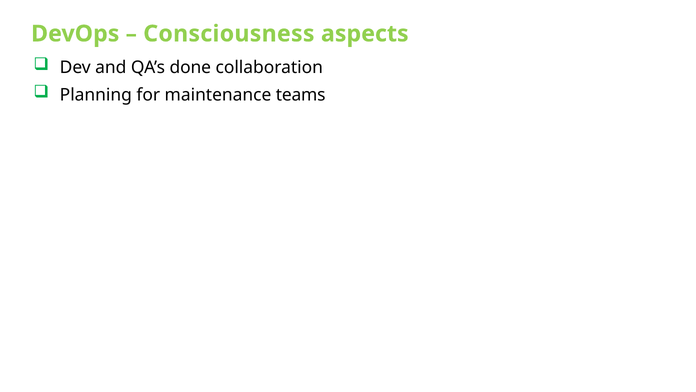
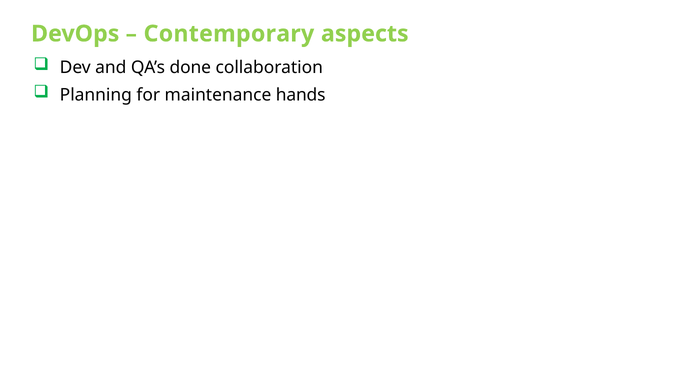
Consciousness: Consciousness -> Contemporary
teams: teams -> hands
